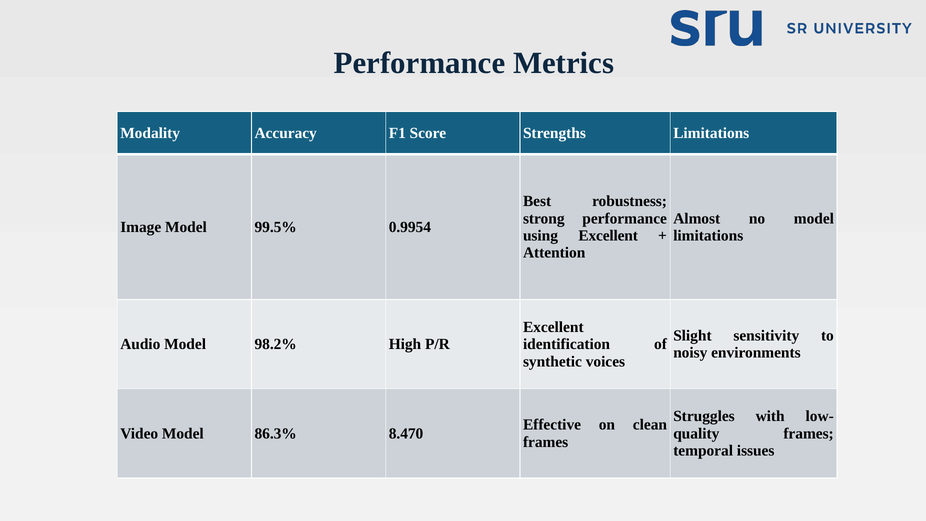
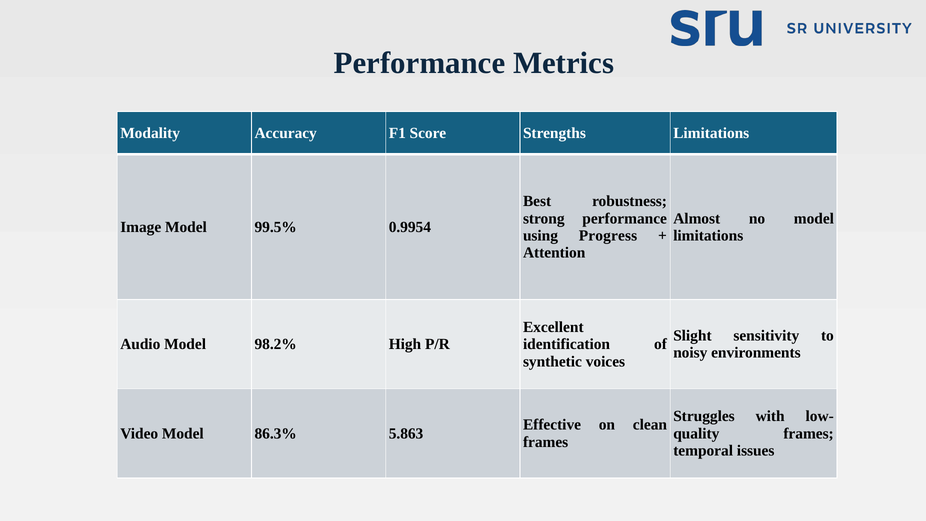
using Excellent: Excellent -> Progress
8.470: 8.470 -> 5.863
